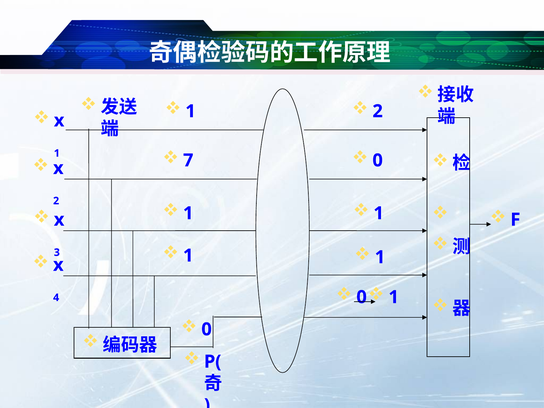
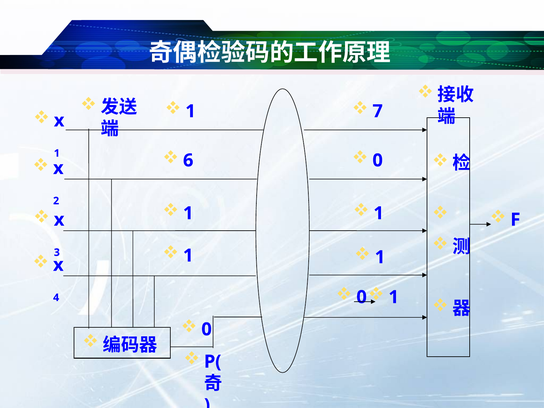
2 at (378, 111): 2 -> 7
7: 7 -> 6
